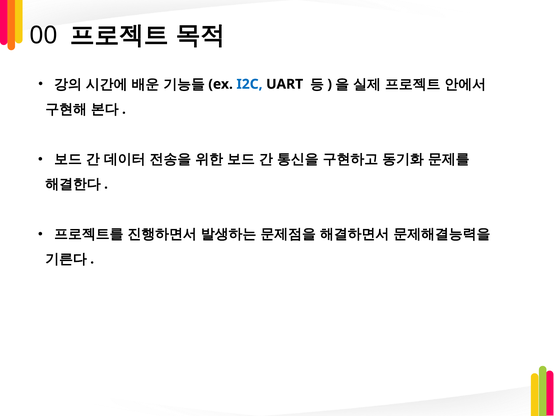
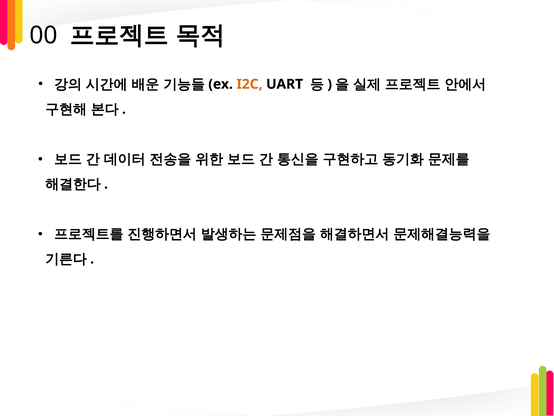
I2C colour: blue -> orange
